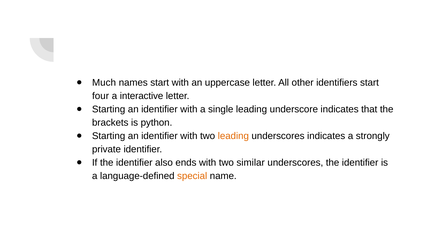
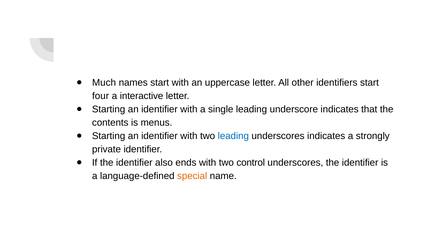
brackets: brackets -> contents
python: python -> menus
leading at (233, 136) colour: orange -> blue
similar: similar -> control
